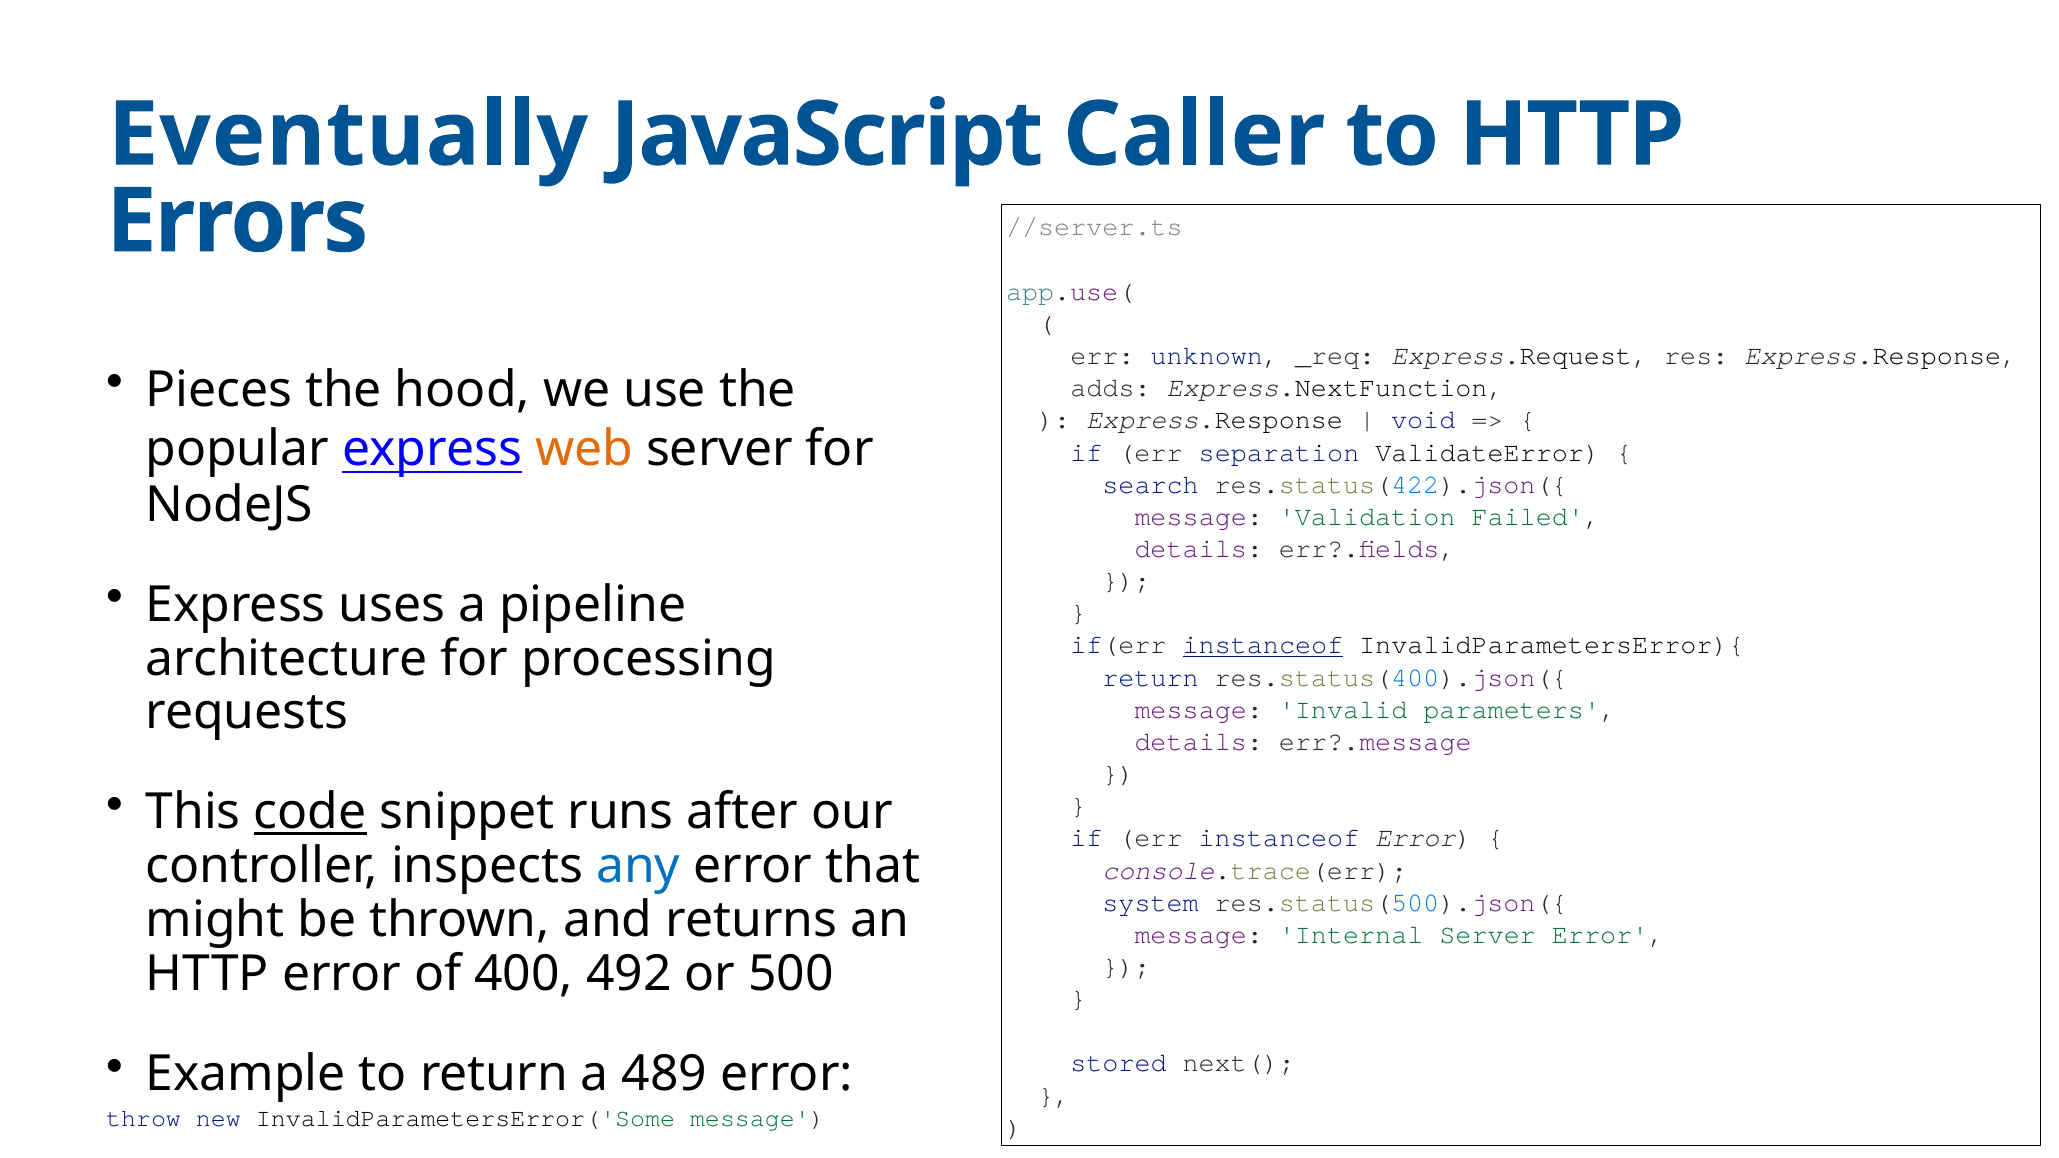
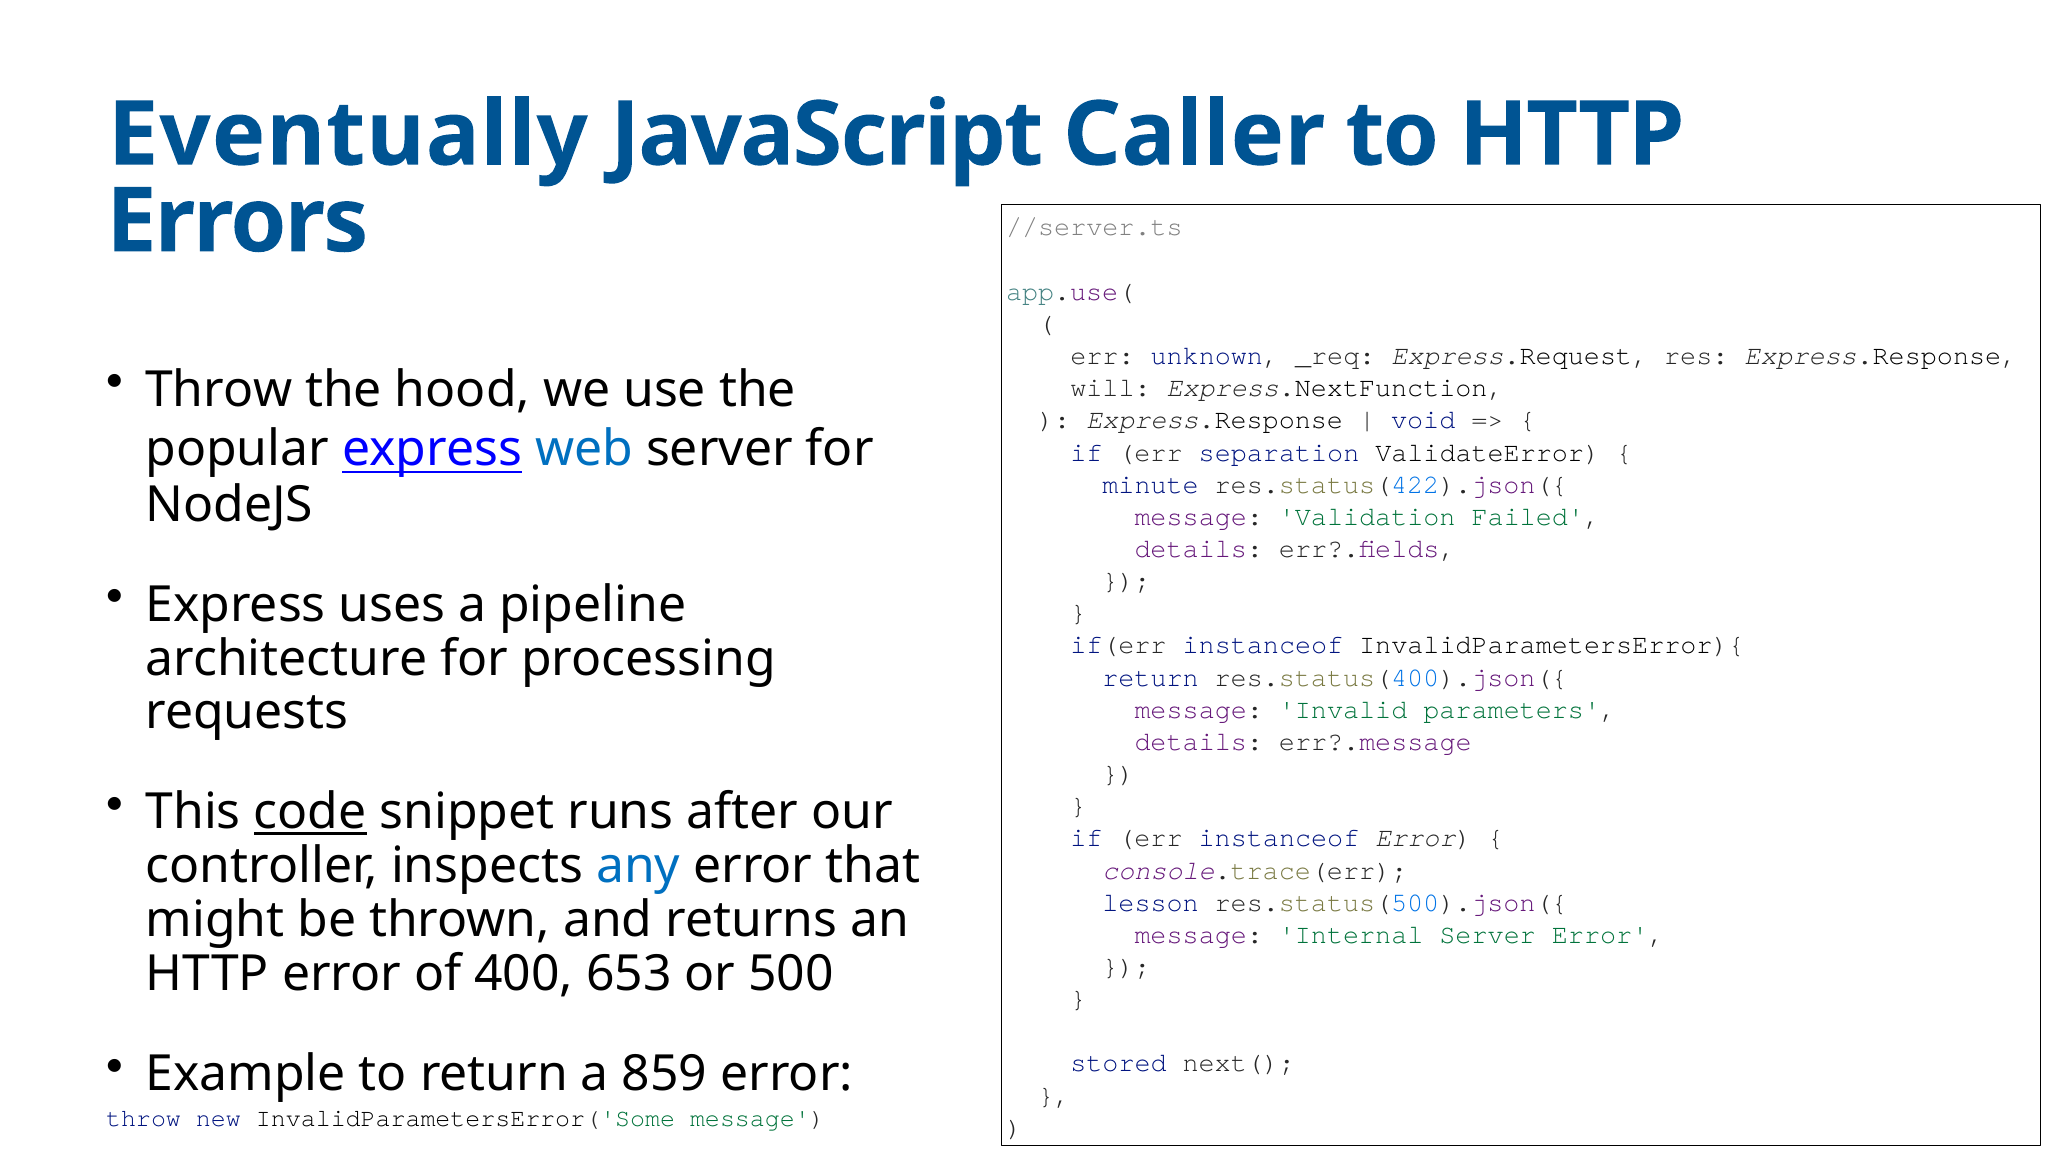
Pieces at (219, 390): Pieces -> Throw
adds: adds -> will
web colour: orange -> blue
search: search -> minute
instanceof at (1263, 645) underline: present -> none
system: system -> lesson
492: 492 -> 653
489: 489 -> 859
